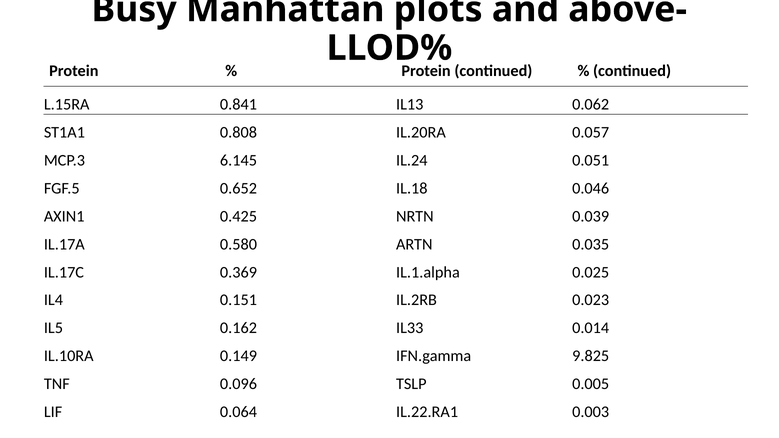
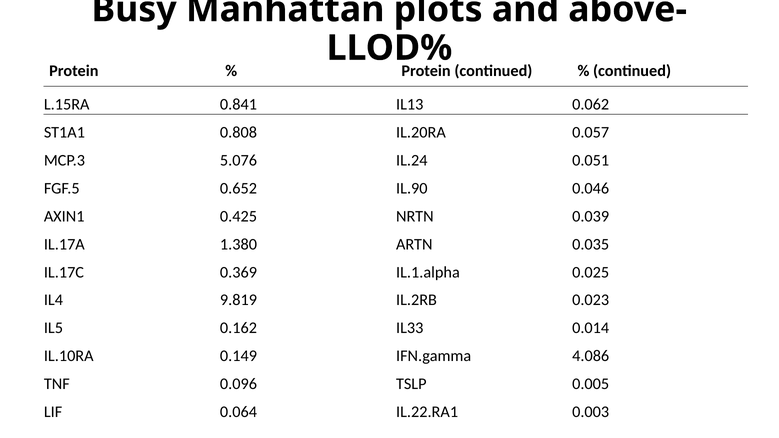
6.145: 6.145 -> 5.076
IL.18: IL.18 -> IL.90
0.580: 0.580 -> 1.380
0.151: 0.151 -> 9.819
9.825: 9.825 -> 4.086
